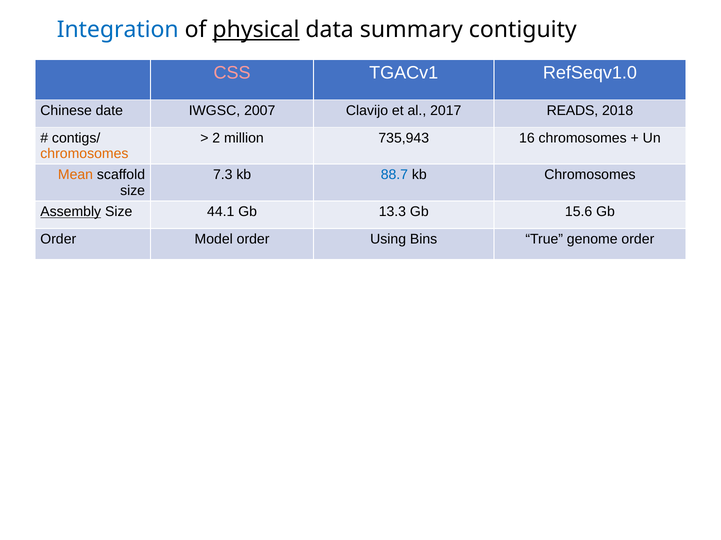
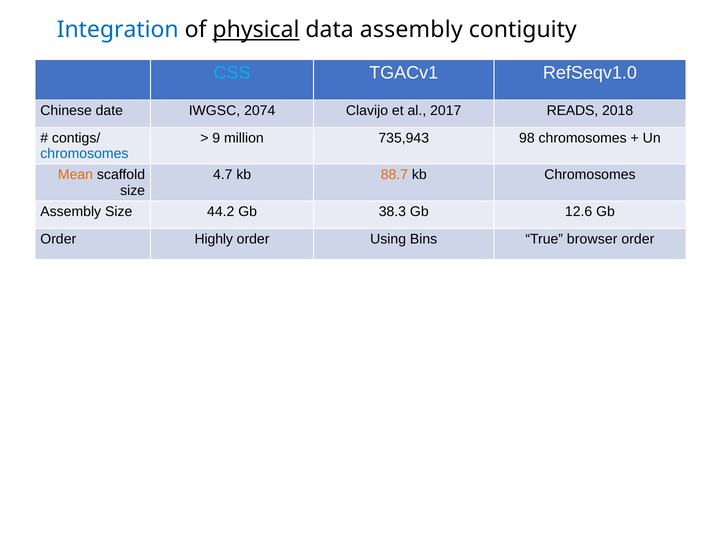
data summary: summary -> assembly
CSS colour: pink -> light blue
2007: 2007 -> 2074
2: 2 -> 9
16: 16 -> 98
chromosomes at (84, 154) colour: orange -> blue
7.3: 7.3 -> 4.7
88.7 colour: blue -> orange
Assembly at (71, 212) underline: present -> none
44.1: 44.1 -> 44.2
13.3: 13.3 -> 38.3
15.6: 15.6 -> 12.6
Model: Model -> Highly
genome: genome -> browser
